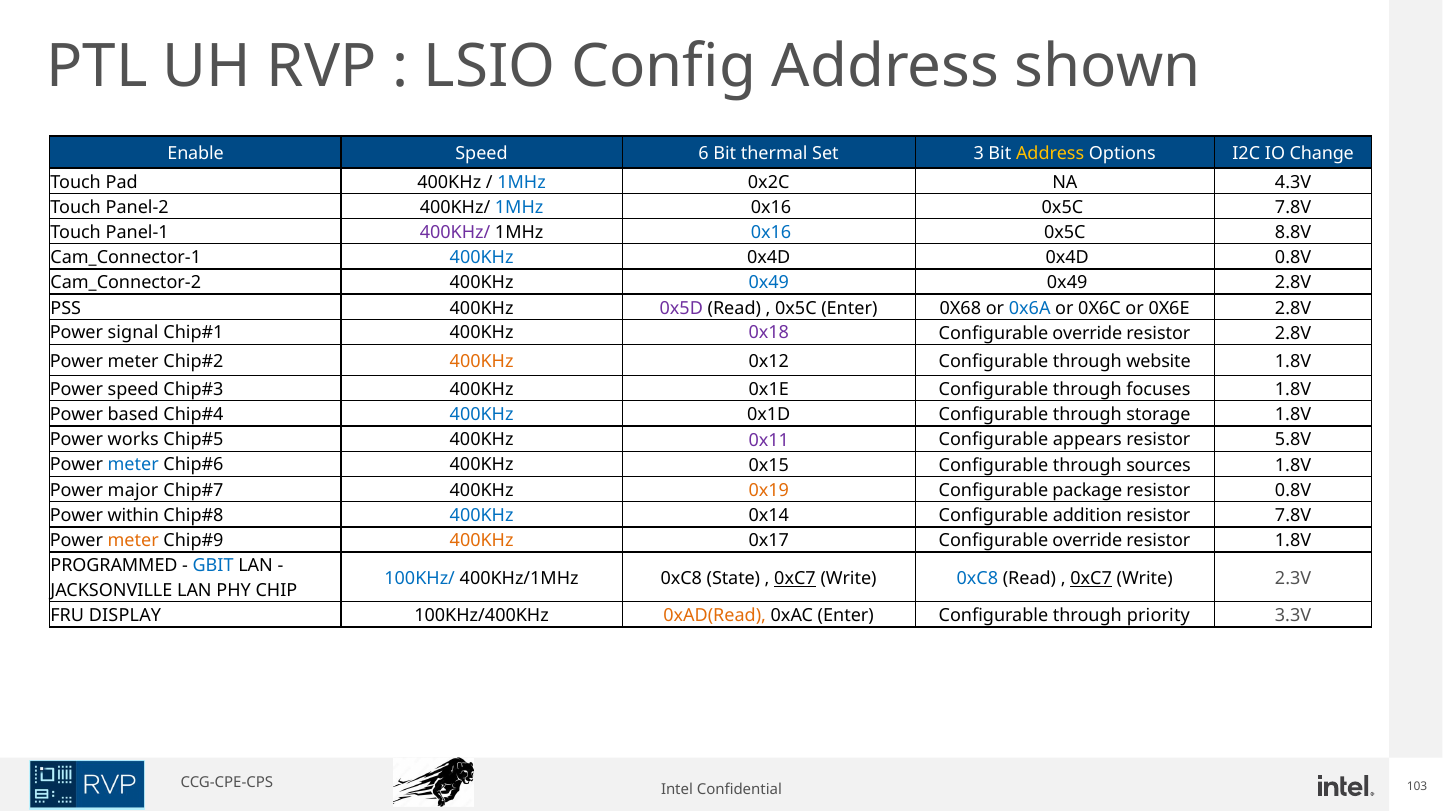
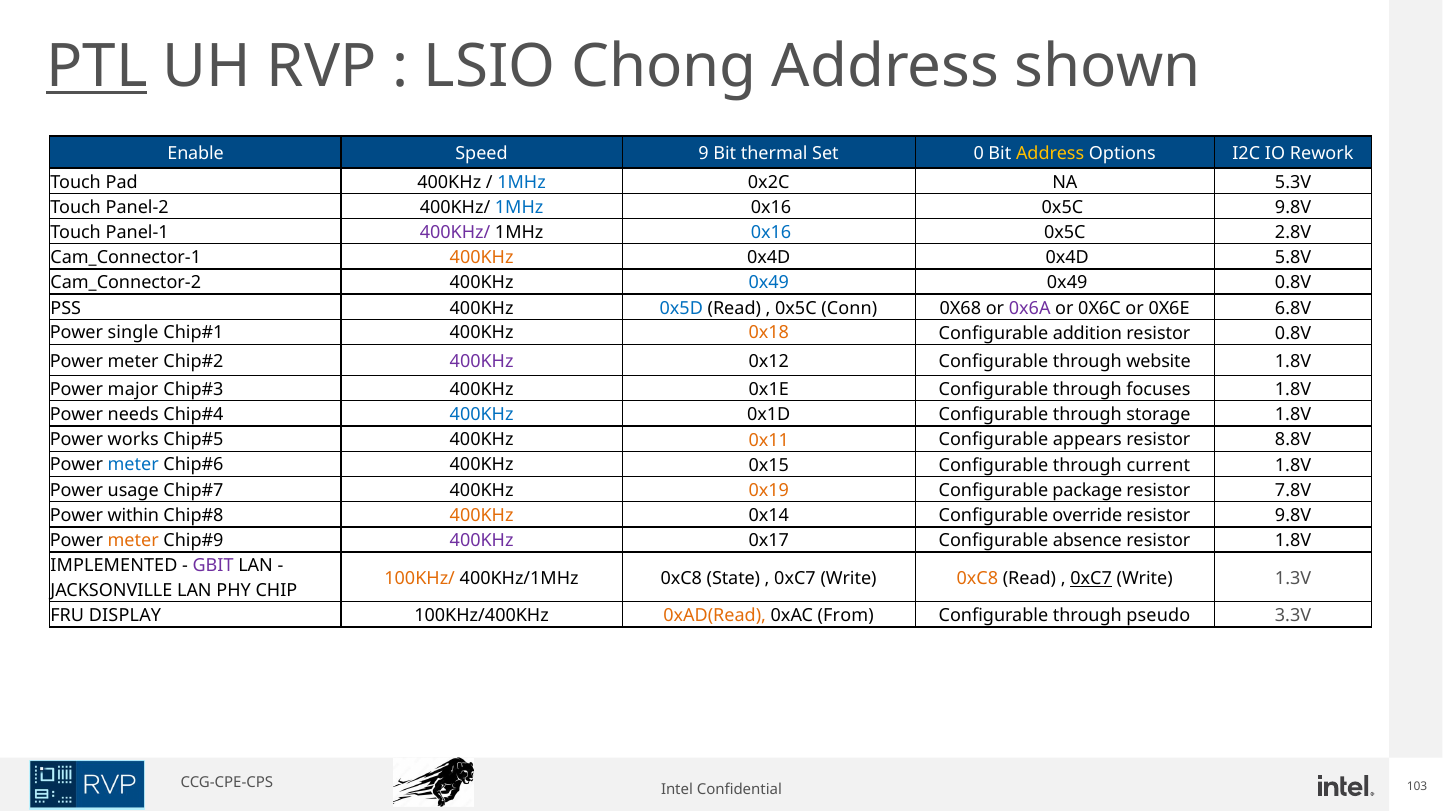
PTL underline: none -> present
Config: Config -> Chong
6: 6 -> 9
3: 3 -> 0
Change: Change -> Rework
4.3V: 4.3V -> 5.3V
0x5C 7.8V: 7.8V -> 9.8V
8.8V: 8.8V -> 2.8V
400KHz at (482, 258) colour: blue -> orange
0x4D 0.8V: 0.8V -> 5.8V
0x49 2.8V: 2.8V -> 0.8V
0x5D colour: purple -> blue
0x5C Enter: Enter -> Conn
0x6A colour: blue -> purple
0X6E 2.8V: 2.8V -> 6.8V
signal: signal -> single
0x18 colour: purple -> orange
override at (1087, 334): override -> addition
resistor 2.8V: 2.8V -> 0.8V
400KHz at (482, 361) colour: orange -> purple
Power speed: speed -> major
based: based -> needs
0x11 colour: purple -> orange
5.8V: 5.8V -> 8.8V
sources: sources -> current
major: major -> usage
resistor 0.8V: 0.8V -> 7.8V
400KHz at (482, 516) colour: blue -> orange
addition: addition -> override
resistor 7.8V: 7.8V -> 9.8V
400KHz at (482, 541) colour: orange -> purple
0x17 Configurable override: override -> absence
PROGRAMMED: PROGRAMMED -> IMPLEMENTED
GBIT colour: blue -> purple
100KHz/ colour: blue -> orange
0xC7 at (795, 579) underline: present -> none
0xC8 at (977, 579) colour: blue -> orange
2.3V: 2.3V -> 1.3V
0xAC Enter: Enter -> From
priority: priority -> pseudo
